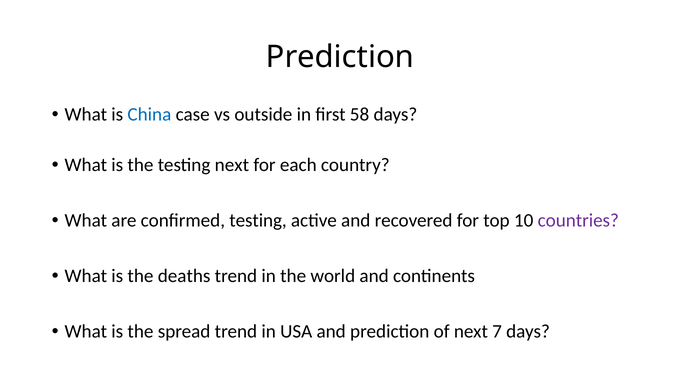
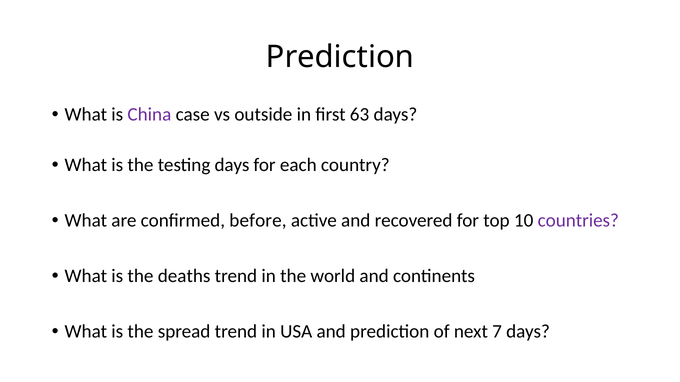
China colour: blue -> purple
58: 58 -> 63
testing next: next -> days
confirmed testing: testing -> before
